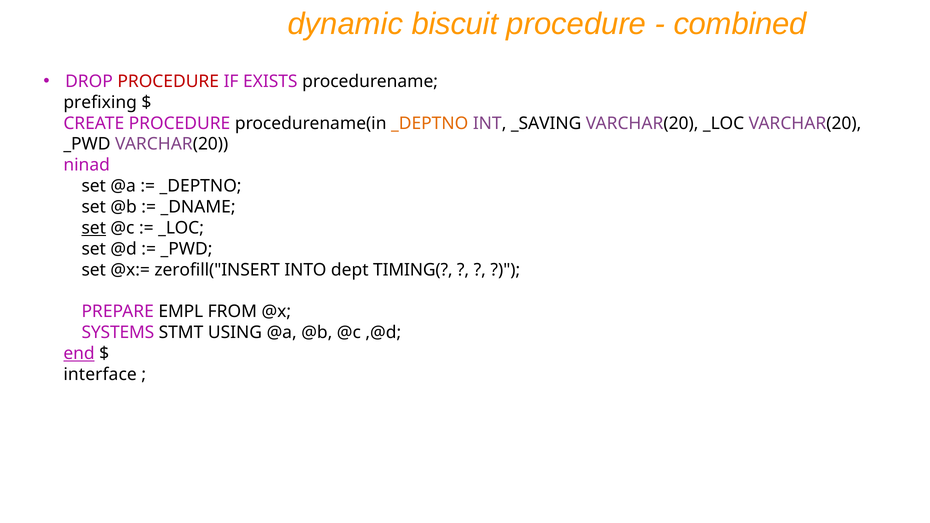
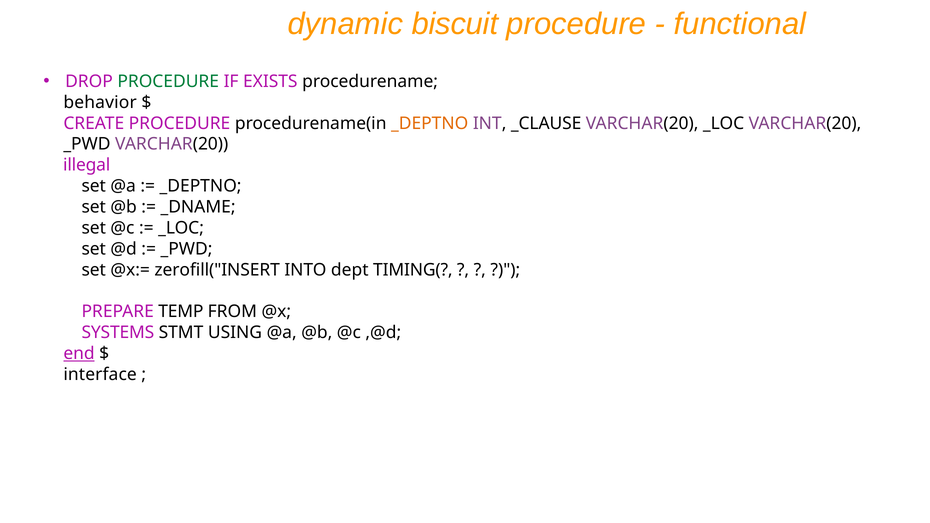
combined: combined -> functional
PROCEDURE at (168, 81) colour: red -> green
prefixing: prefixing -> behavior
_SAVING: _SAVING -> _CLAUSE
ninad: ninad -> illegal
set at (94, 228) underline: present -> none
EMPL: EMPL -> TEMP
